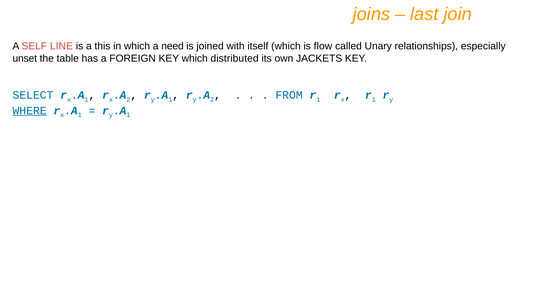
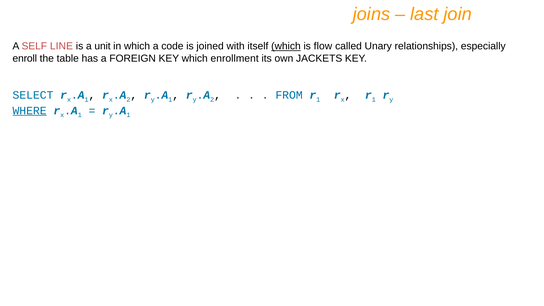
this: this -> unit
need: need -> code
which at (286, 46) underline: none -> present
unset: unset -> enroll
distributed: distributed -> enrollment
